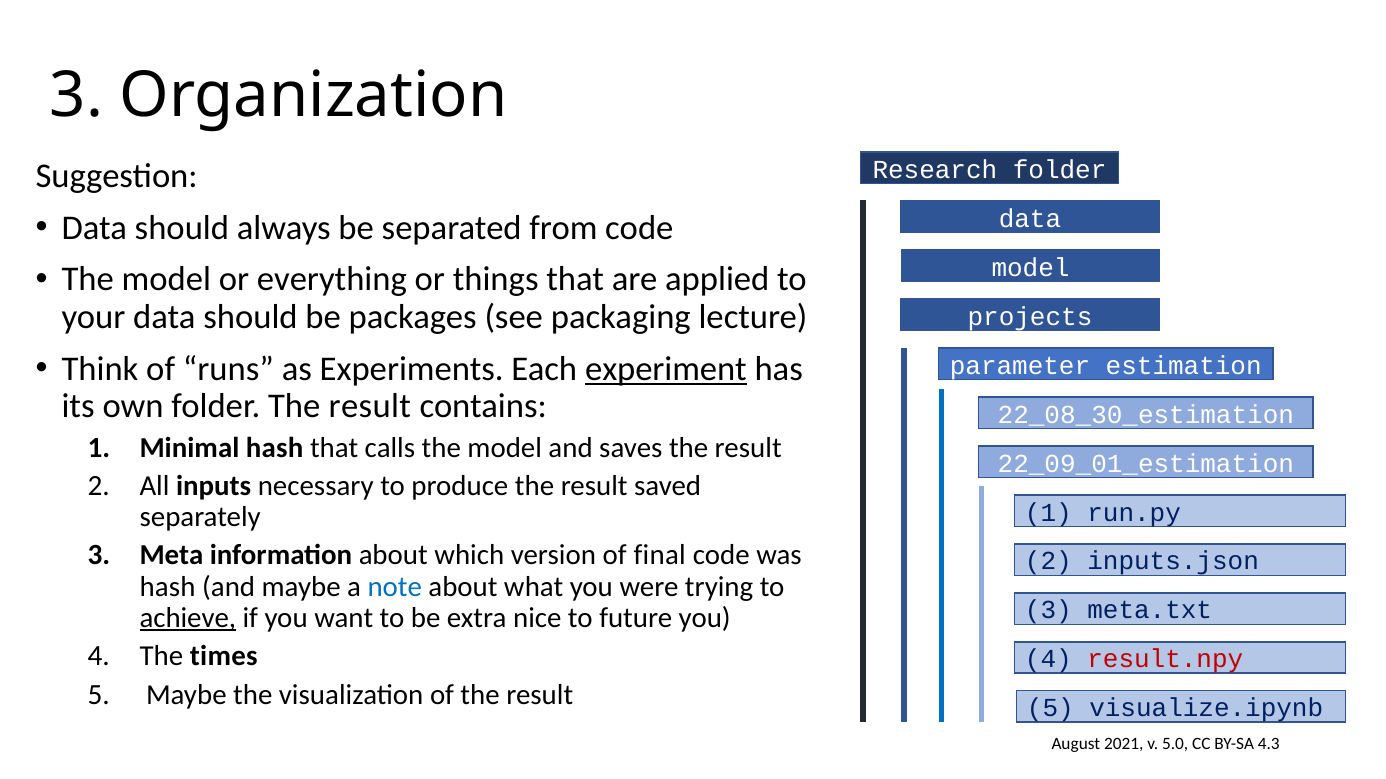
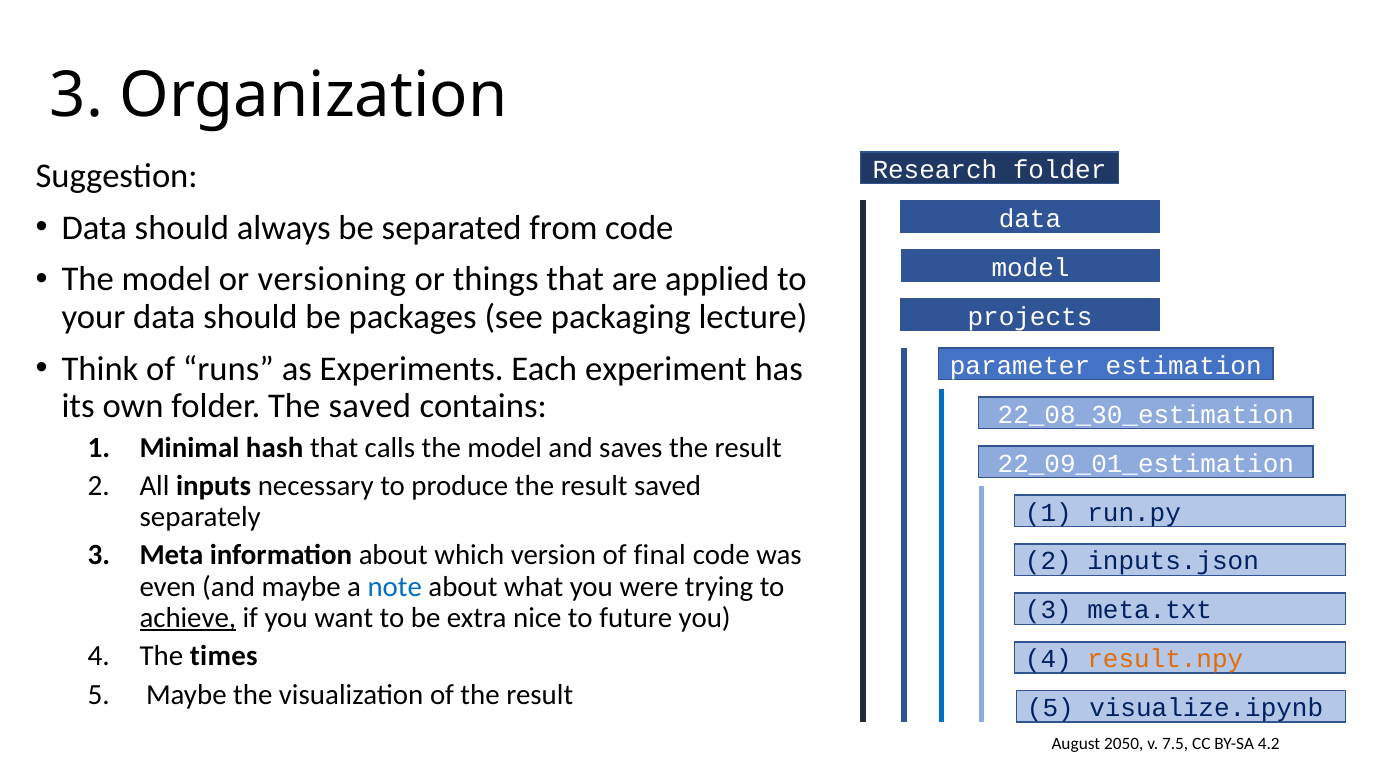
everything: everything -> versioning
experiment underline: present -> none
folder The result: result -> saved
hash at (168, 587): hash -> even
result.npy colour: red -> orange
2021: 2021 -> 2050
5.0: 5.0 -> 7.5
4.3: 4.3 -> 4.2
